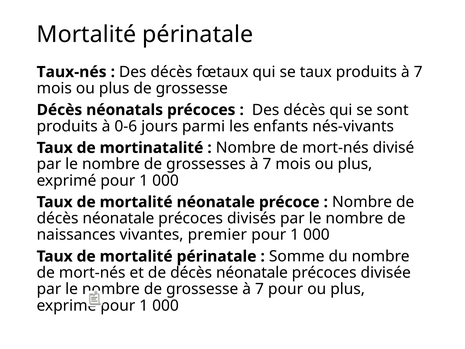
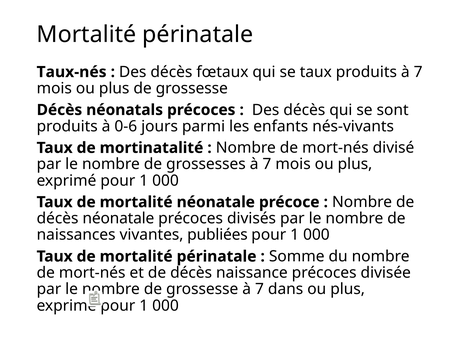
premier: premier -> publiées
et de décès néonatale: néonatale -> naissance
7 pour: pour -> dans
